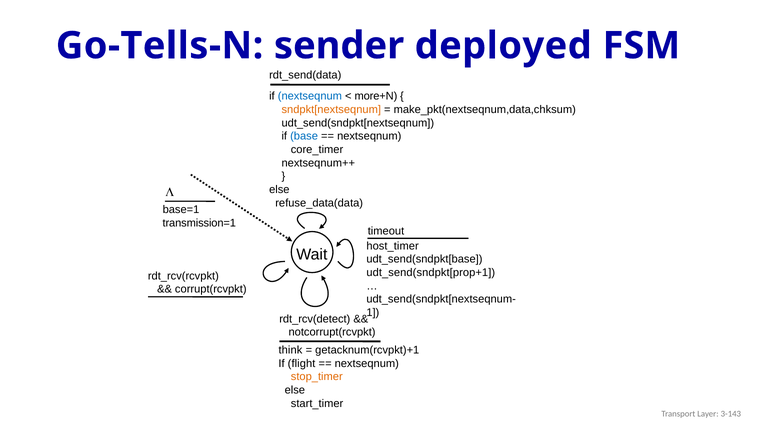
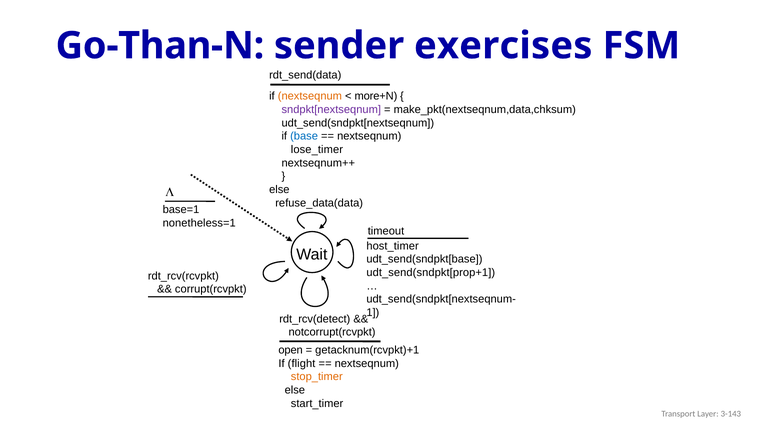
Go-Tells-N: Go-Tells-N -> Go-Than-N
deployed: deployed -> exercises
nextseqnum at (310, 96) colour: blue -> orange
sndpkt[nextseqnum colour: orange -> purple
core_timer: core_timer -> lose_timer
transmission=1: transmission=1 -> nonetheless=1
think: think -> open
